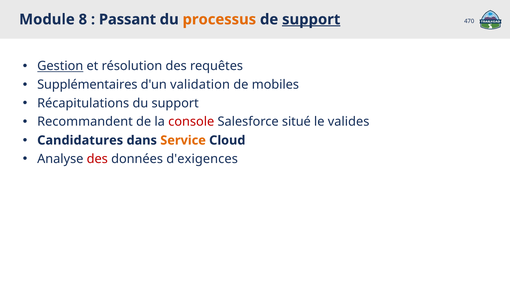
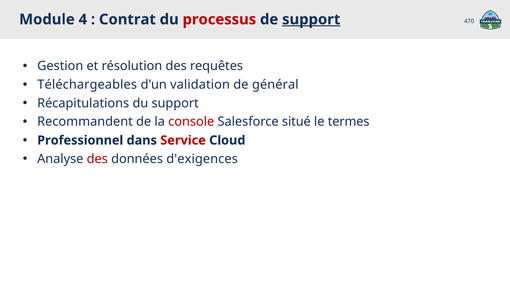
8: 8 -> 4
Passant: Passant -> Contrat
processus colour: orange -> red
Gestion underline: present -> none
Supplémentaires: Supplémentaires -> Téléchargeables
mobiles: mobiles -> général
valides: valides -> termes
Candidatures: Candidatures -> Professionnel
Service colour: orange -> red
